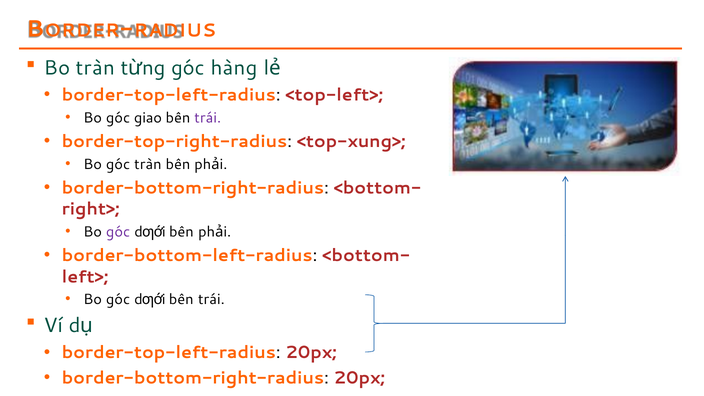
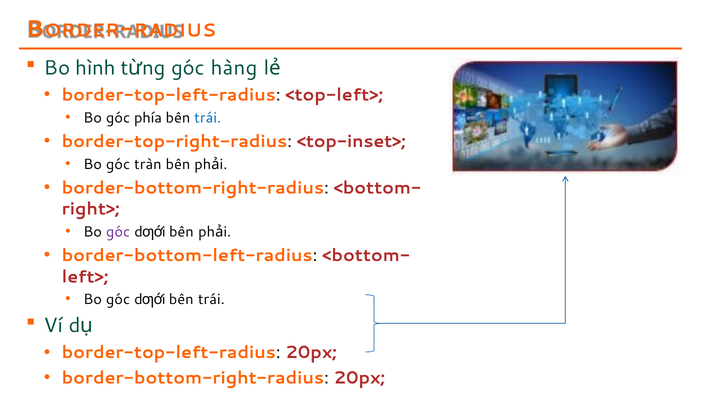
Bo tràn: tràn -> hình
giao: giao -> phía
trái at (208, 118) colour: purple -> blue
<top-xung>: <top-xung> -> <top-inset>
